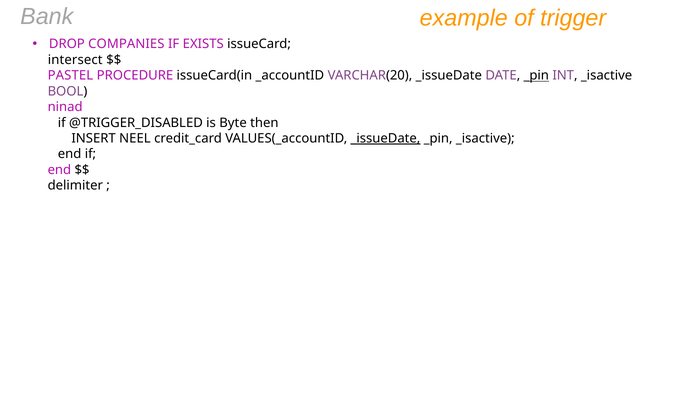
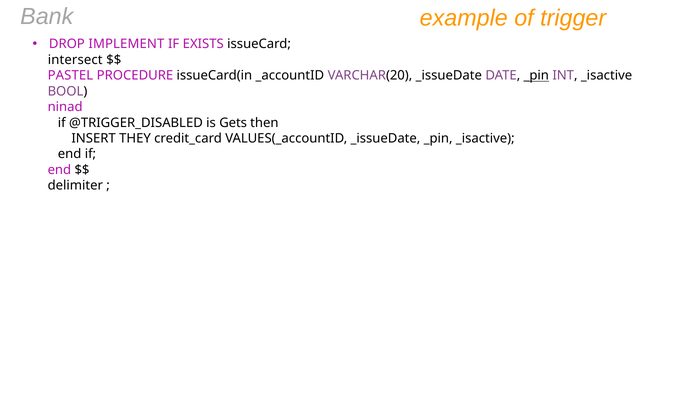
COMPANIES: COMPANIES -> IMPLEMENT
Byte: Byte -> Gets
NEEL: NEEL -> THEY
_issueDate at (385, 139) underline: present -> none
